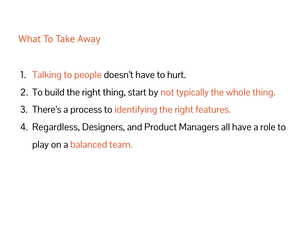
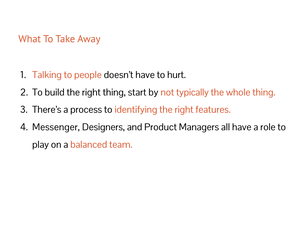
Regardless: Regardless -> Messenger
